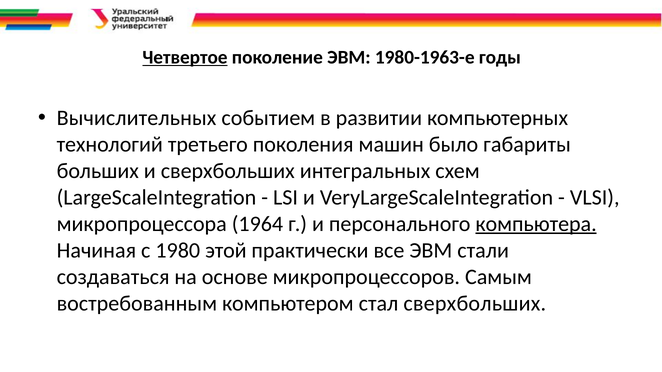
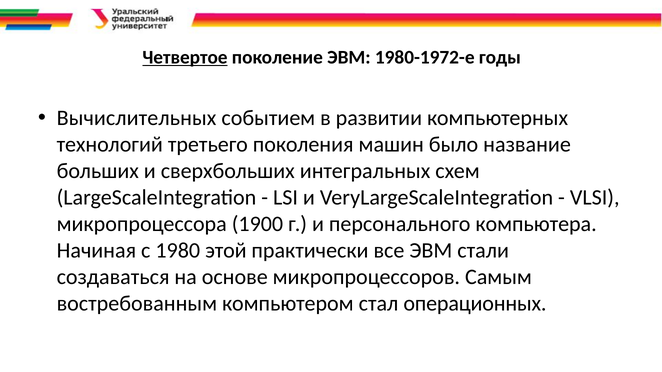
1980-1963-е: 1980-1963-е -> 1980-1972-е
габариты: габариты -> название
1964: 1964 -> 1900
компьютера underline: present -> none
стал сверхбольших: сверхбольших -> операционных
